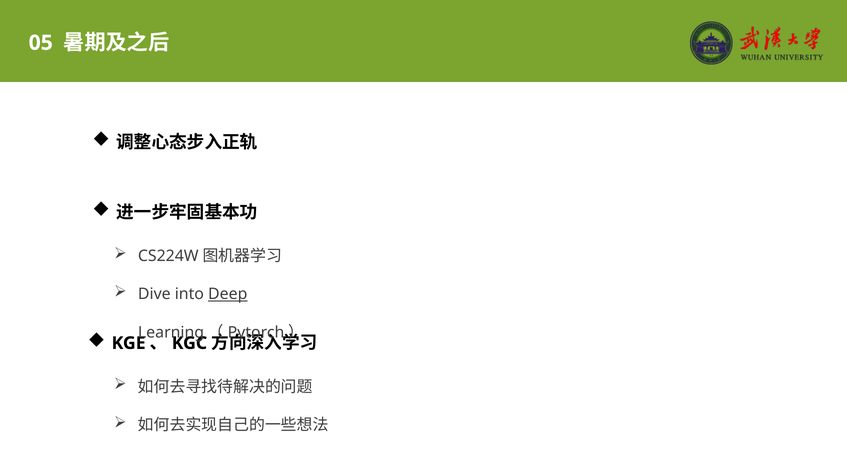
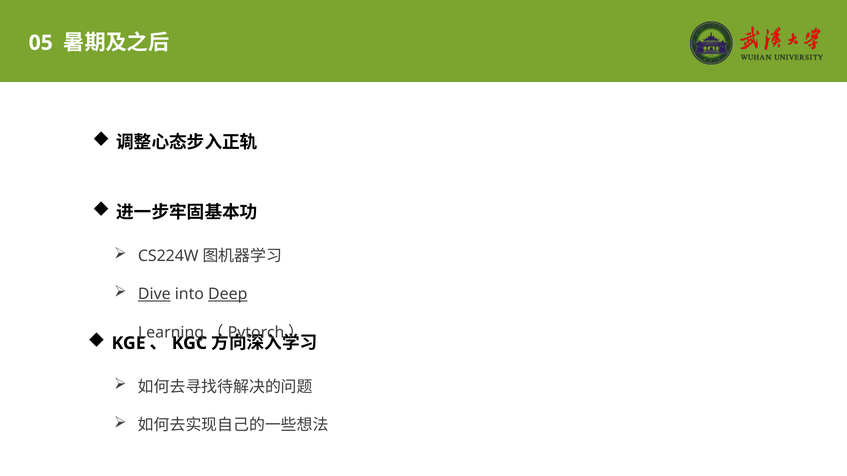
Dive underline: none -> present
